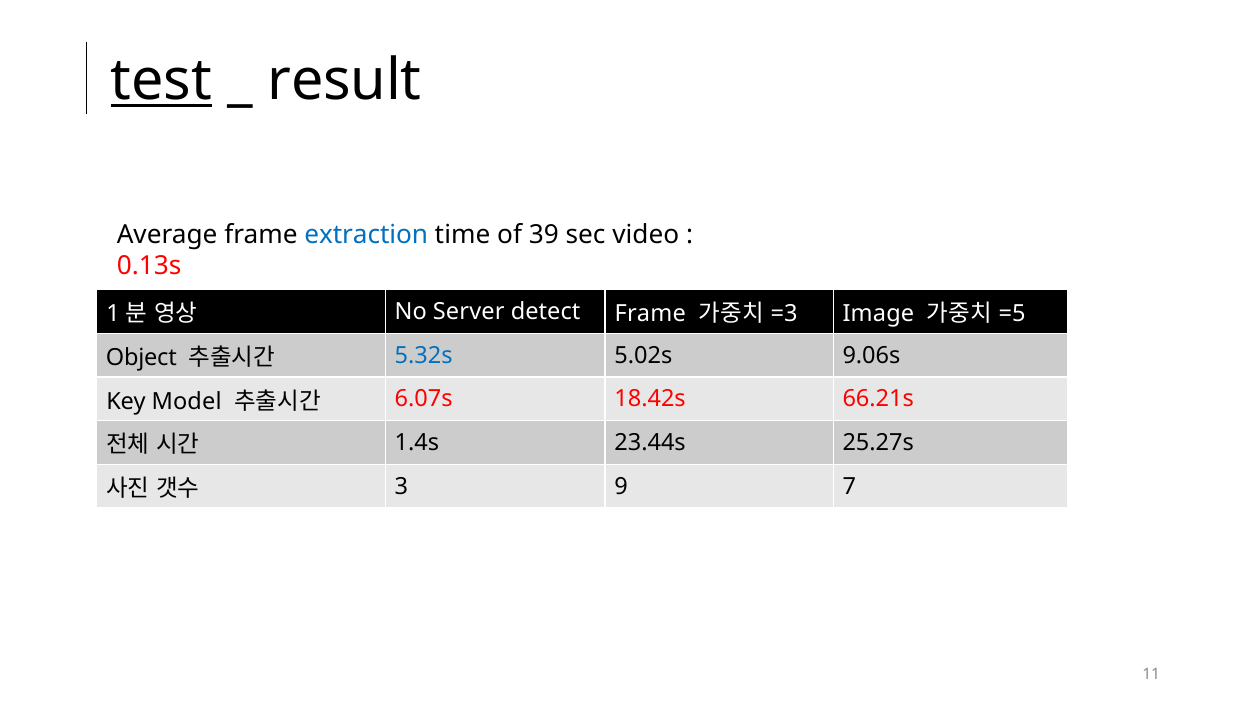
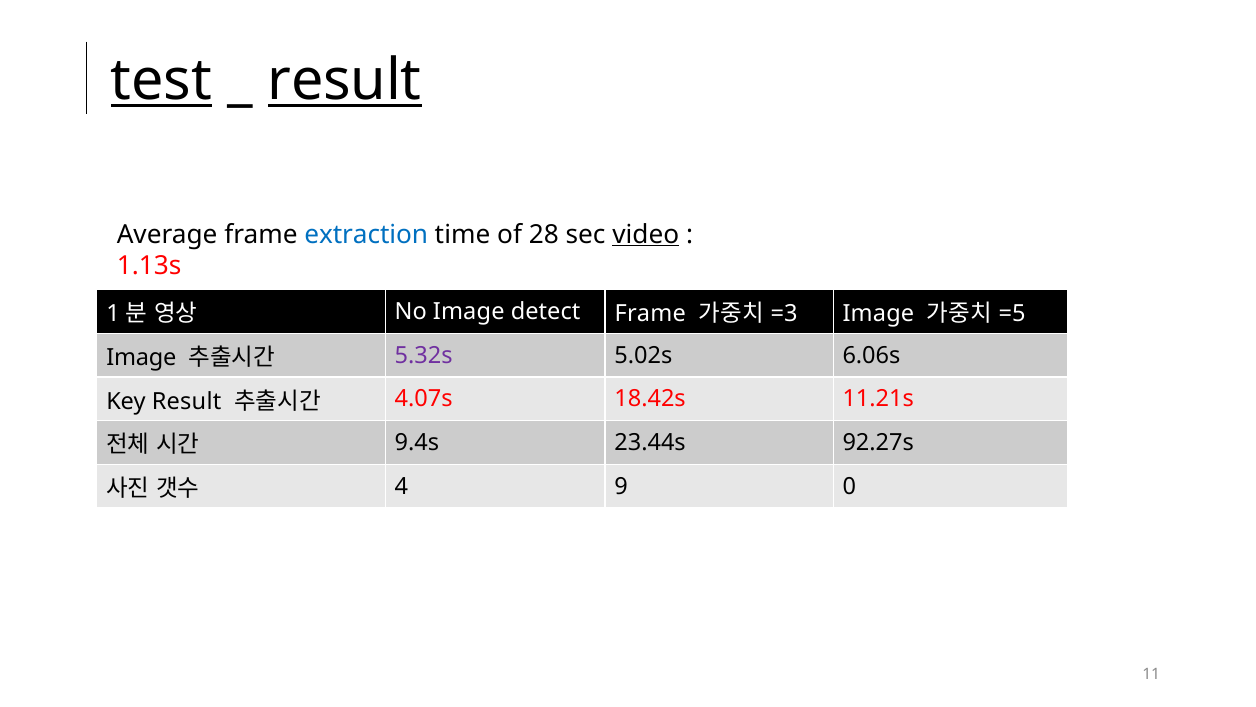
result at (345, 81) underline: none -> present
39: 39 -> 28
video underline: none -> present
0.13s: 0.13s -> 1.13s
No Server: Server -> Image
Object at (141, 357): Object -> Image
5.32s colour: blue -> purple
9.06s: 9.06s -> 6.06s
Key Model: Model -> Result
6.07s: 6.07s -> 4.07s
66.21s: 66.21s -> 11.21s
1.4s: 1.4s -> 9.4s
25.27s: 25.27s -> 92.27s
3: 3 -> 4
7: 7 -> 0
